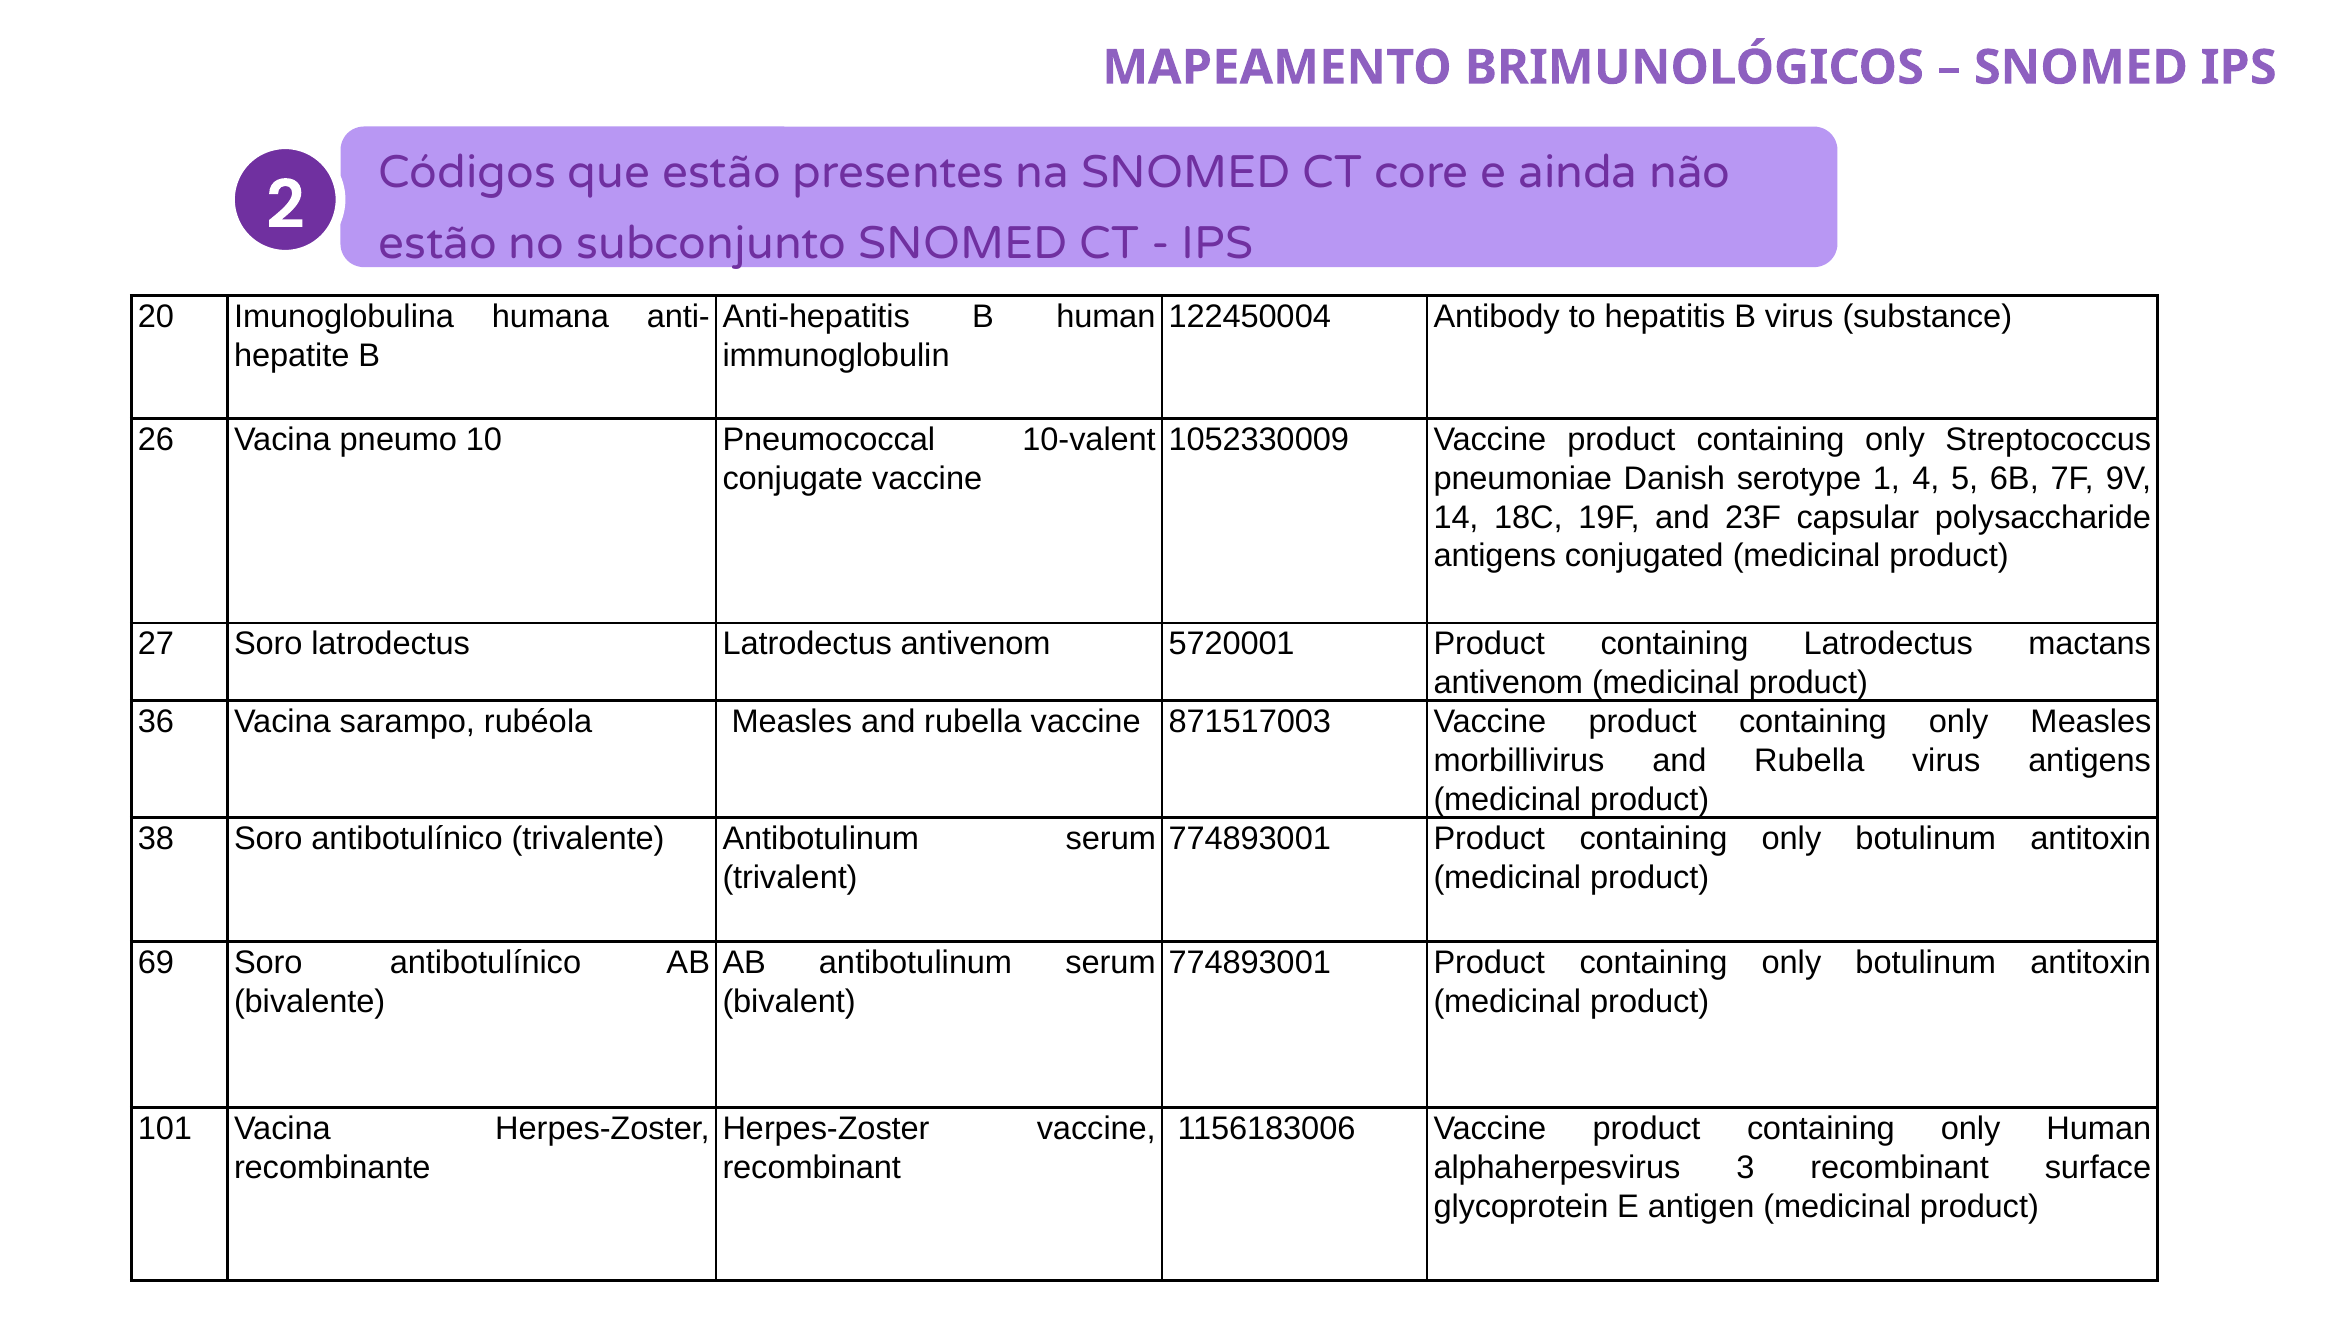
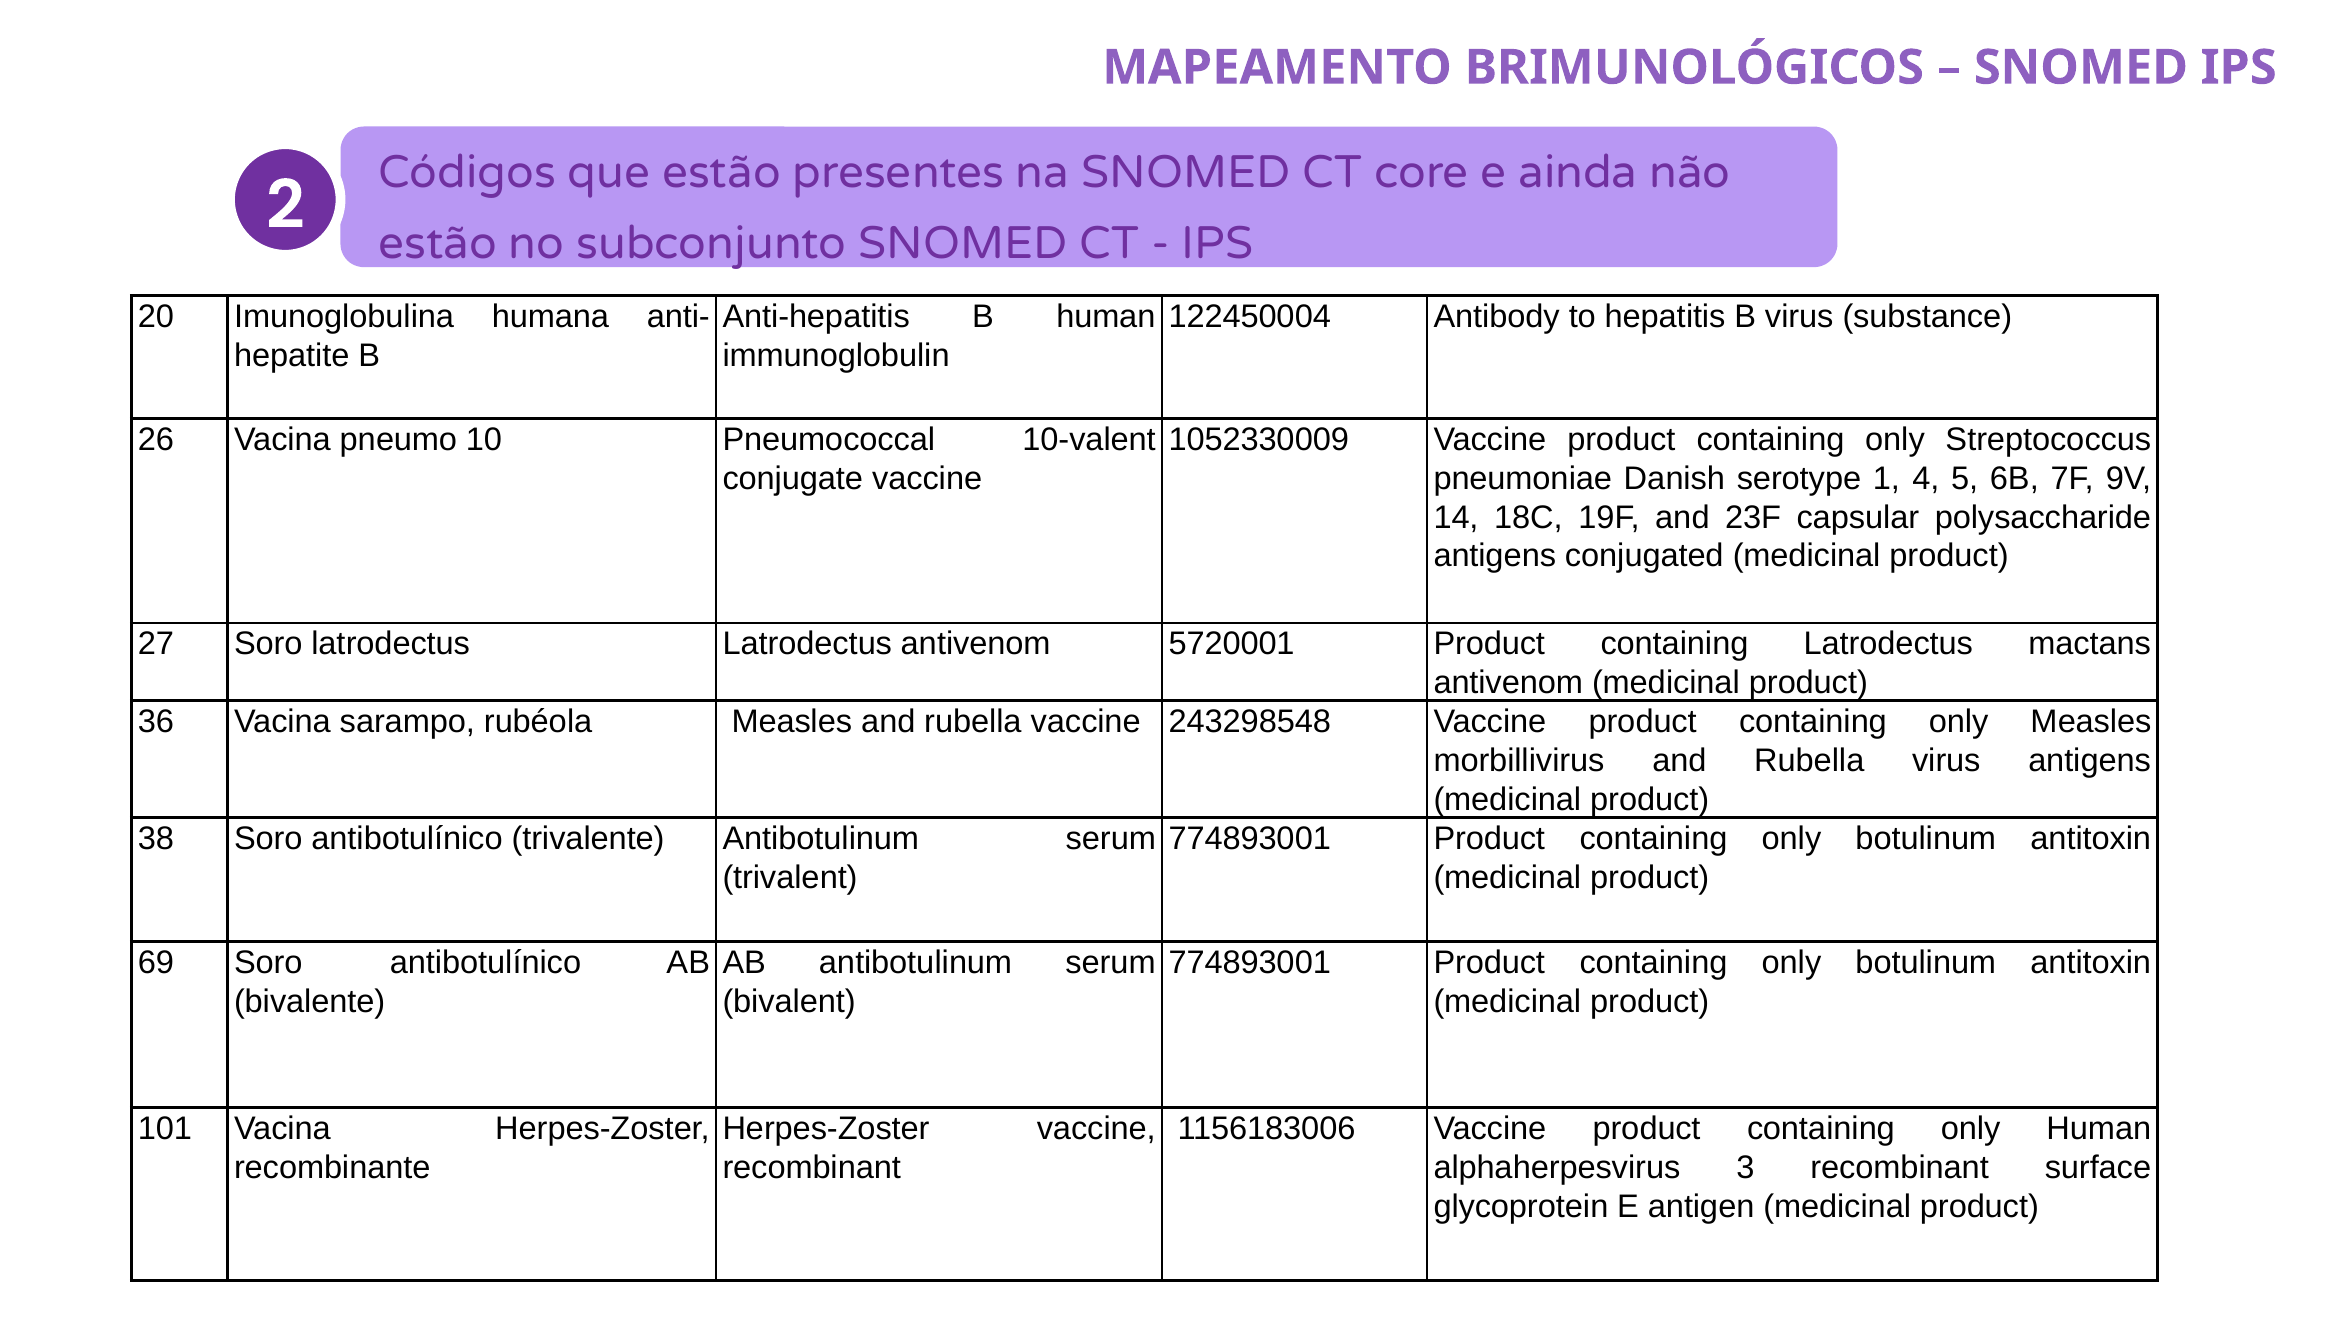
871517003: 871517003 -> 243298548
